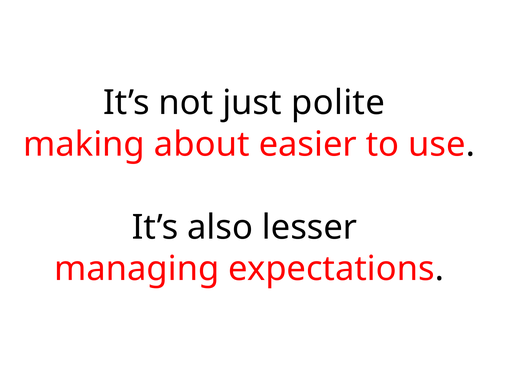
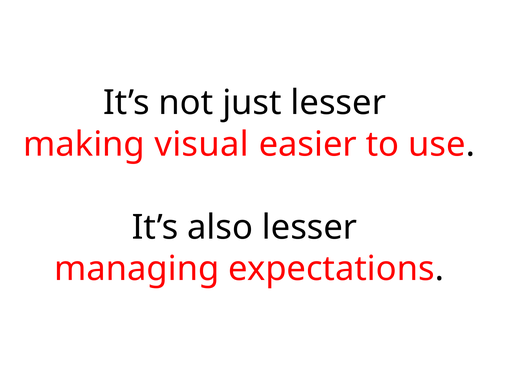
just polite: polite -> lesser
about: about -> visual
